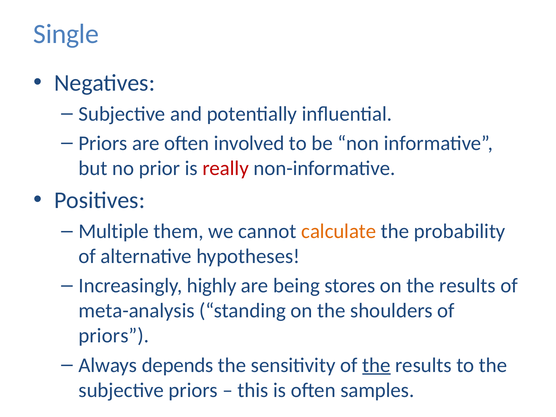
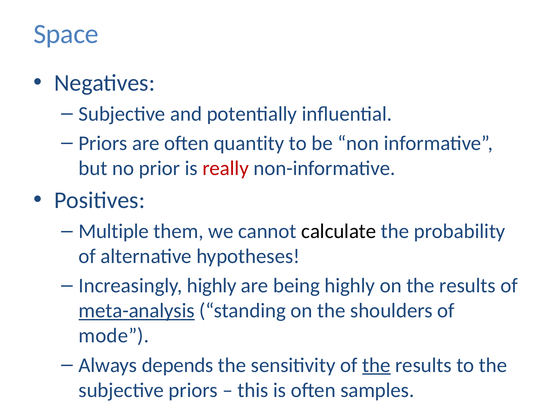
Single: Single -> Space
involved: involved -> quantity
calculate colour: orange -> black
being stores: stores -> highly
meta-analysis underline: none -> present
priors at (114, 336): priors -> mode
